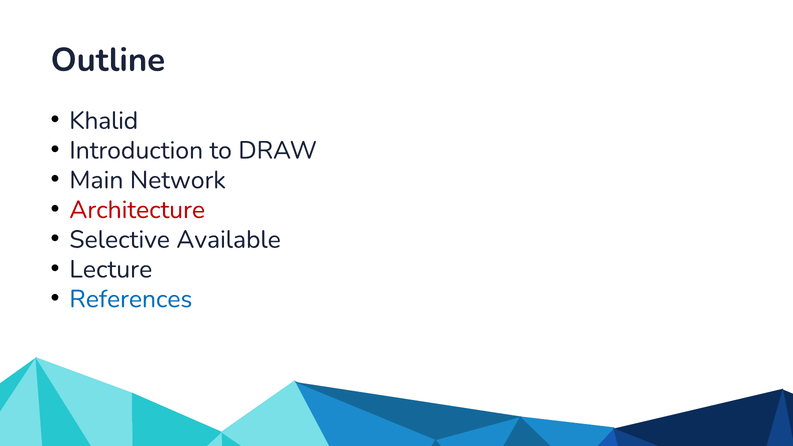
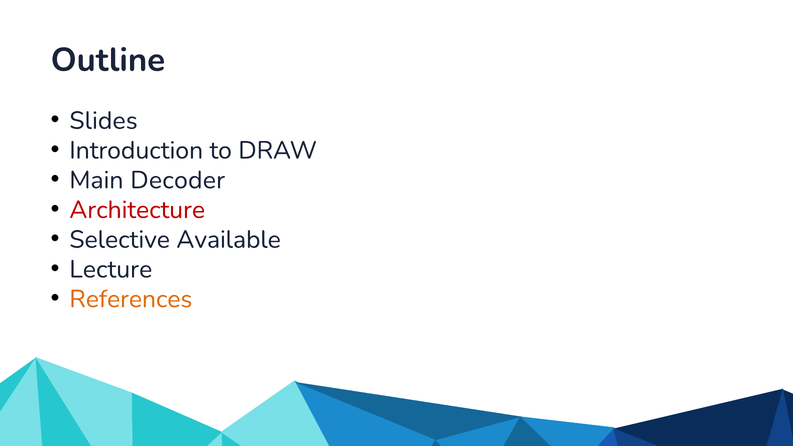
Khalid: Khalid -> Slides
Network: Network -> Decoder
References colour: blue -> orange
